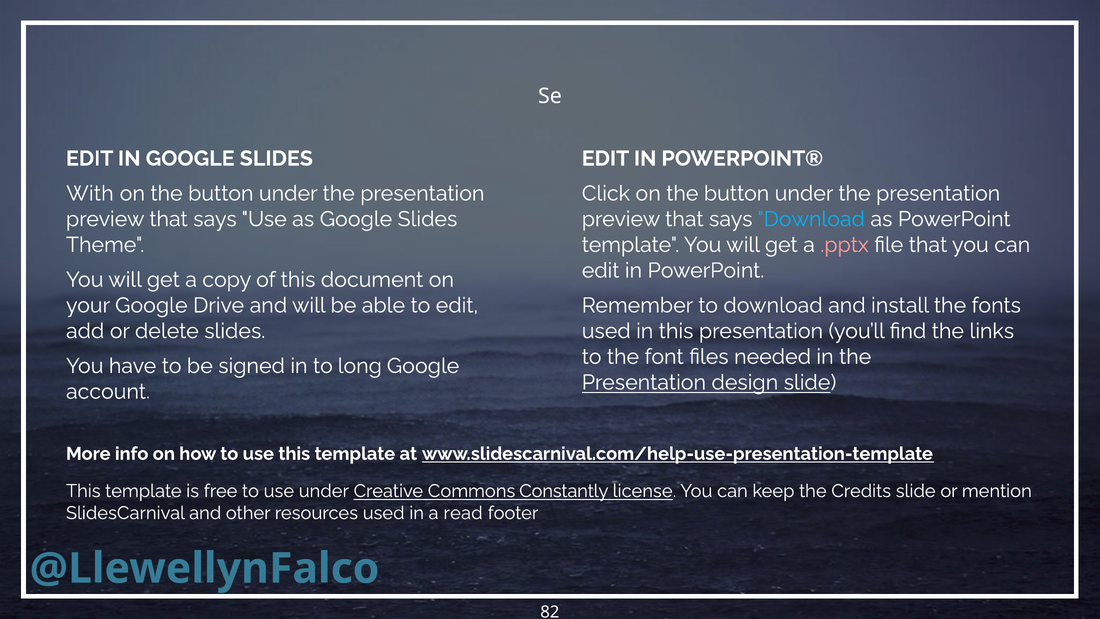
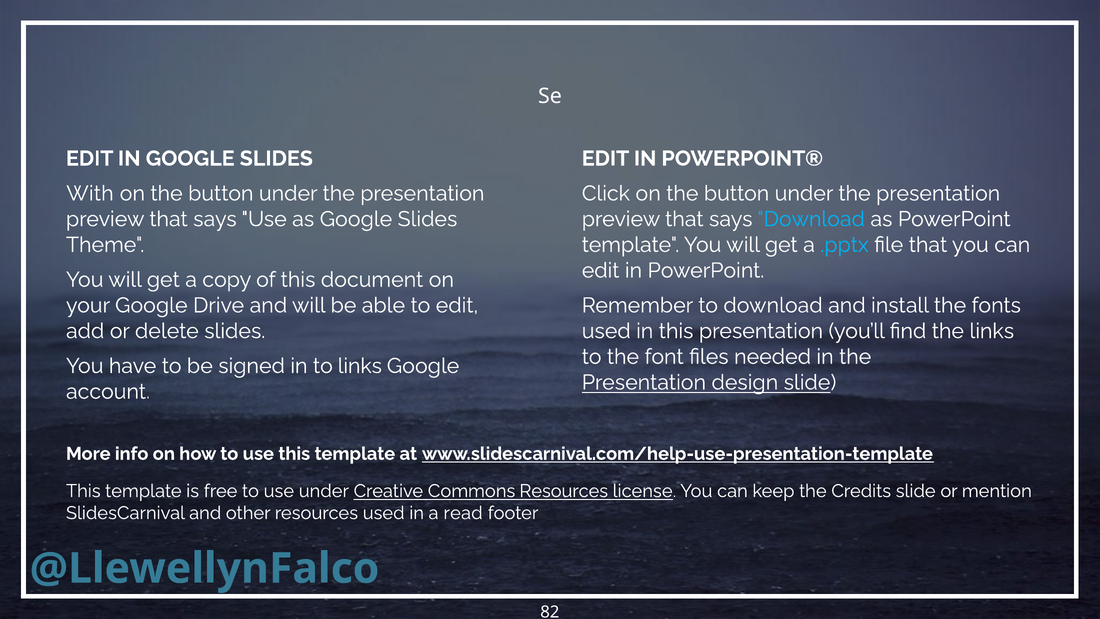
.pptx colour: pink -> light blue
to long: long -> links
Commons Constantly: Constantly -> Resources
